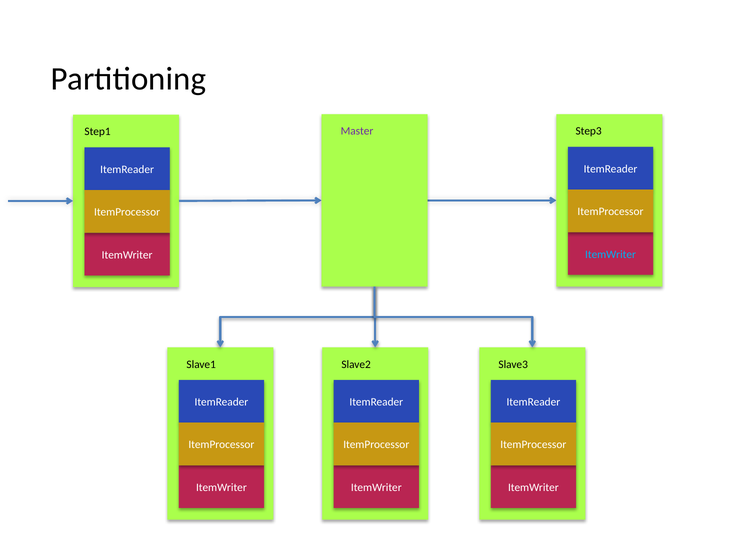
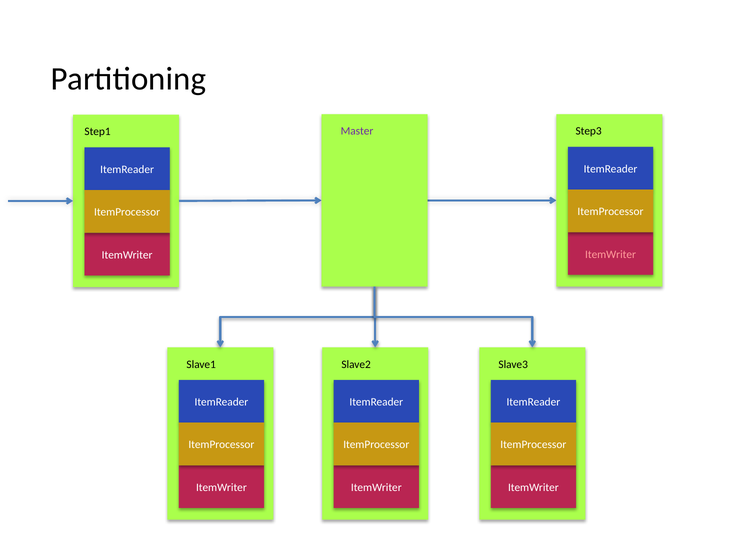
ItemWriter at (611, 254) colour: light blue -> pink
